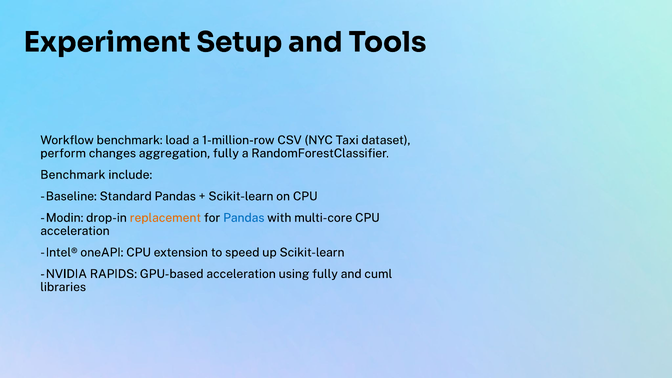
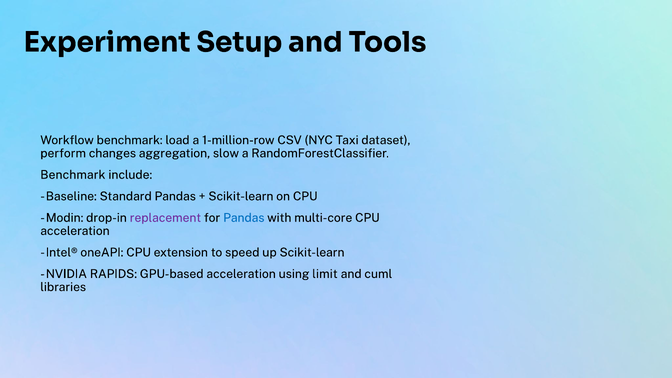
aggregation fully: fully -> slow
replacement colour: orange -> purple
using fully: fully -> limit
